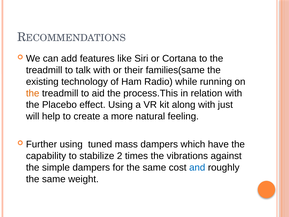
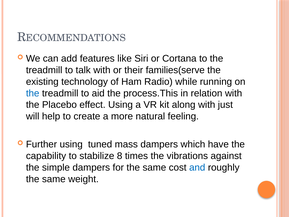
families(same: families(same -> families(serve
the at (33, 93) colour: orange -> blue
2: 2 -> 8
